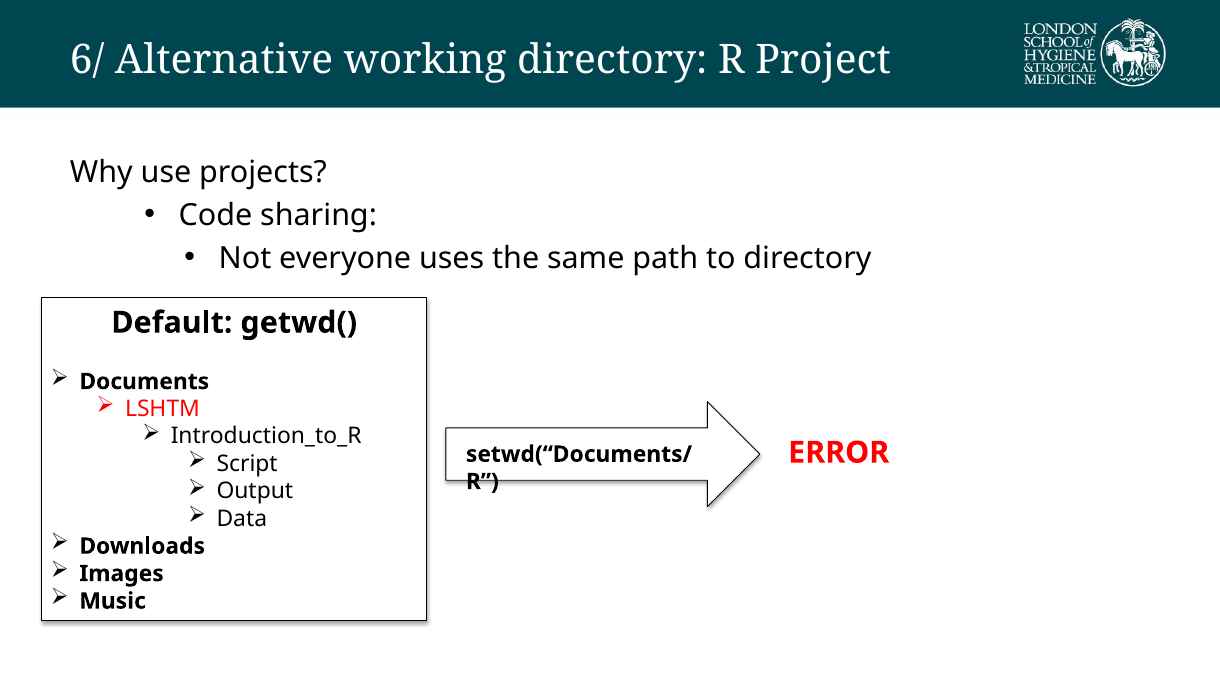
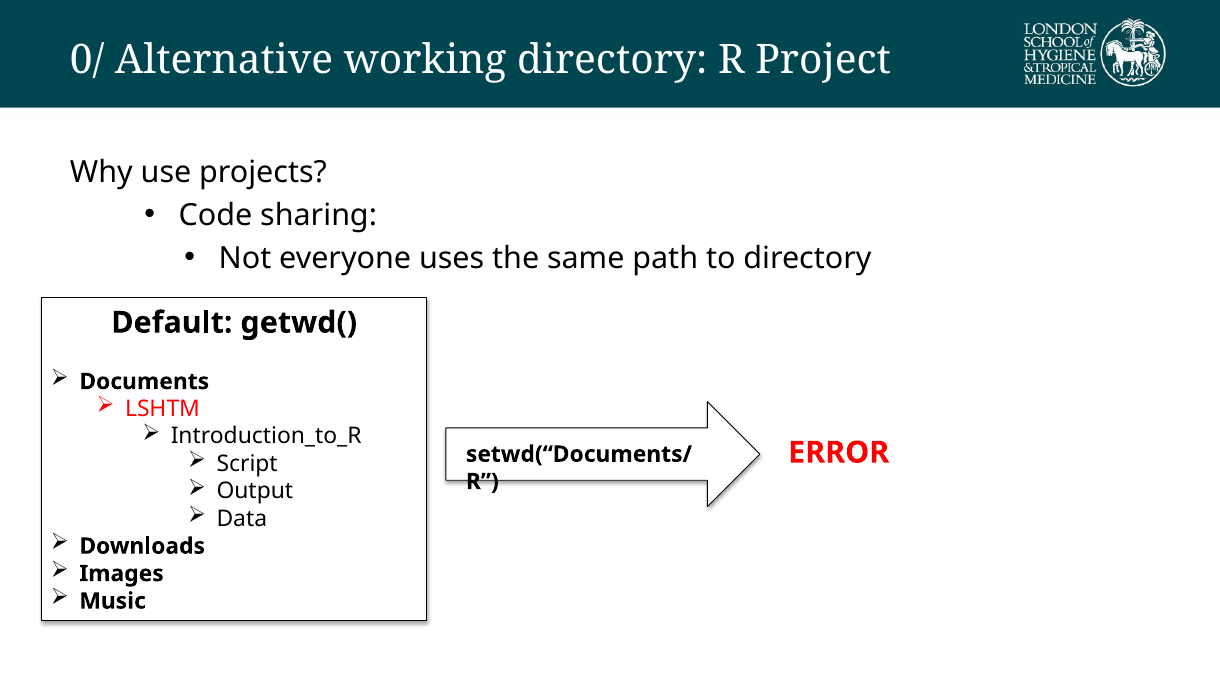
6/: 6/ -> 0/
